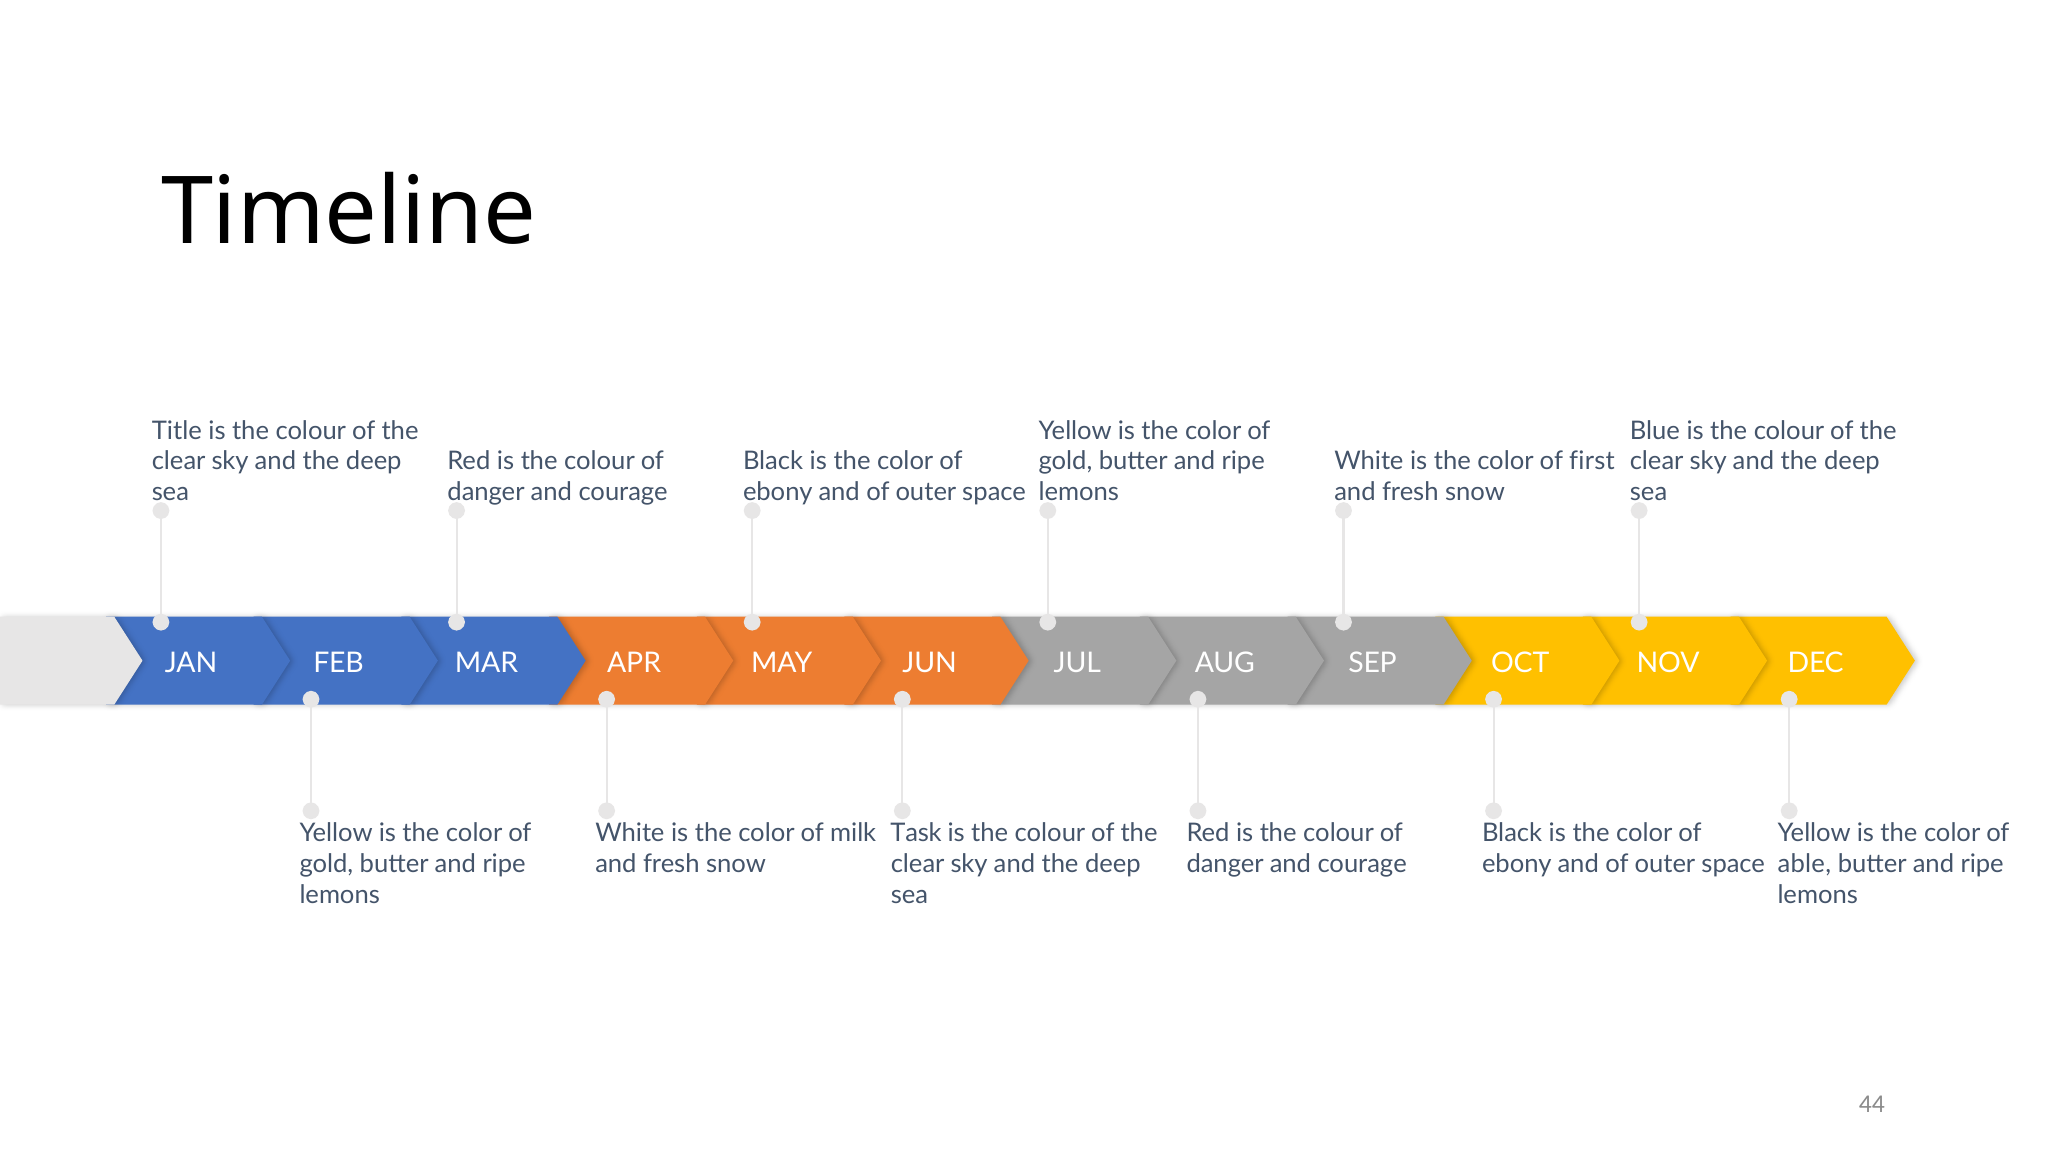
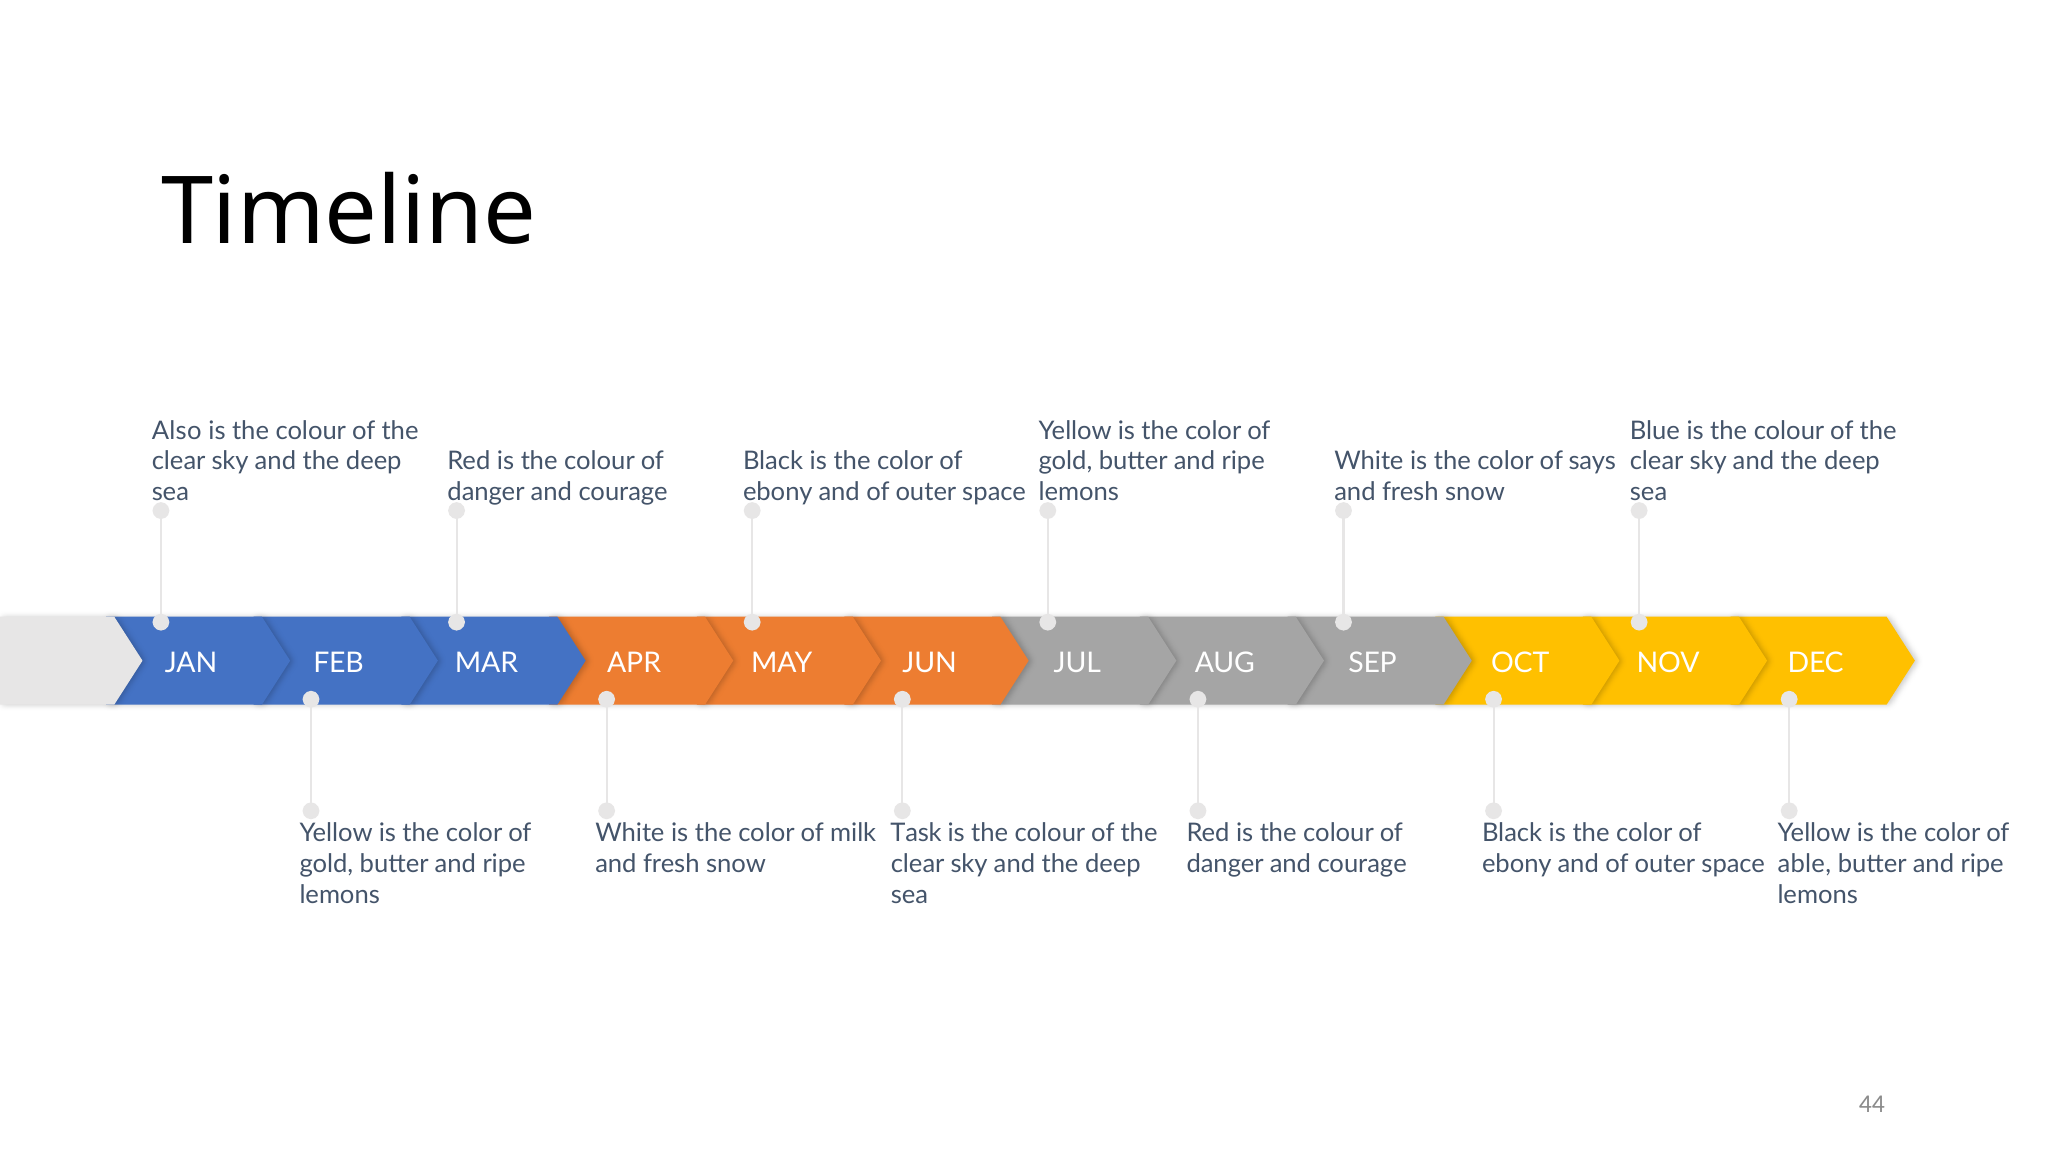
Title: Title -> Also
first: first -> says
